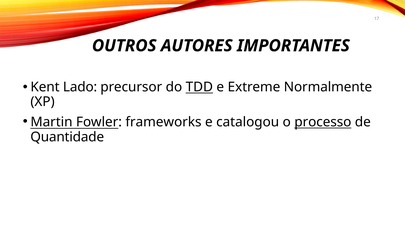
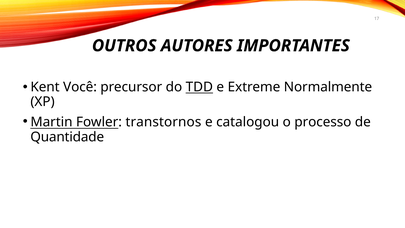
Lado: Lado -> Você
frameworks: frameworks -> transtornos
processo underline: present -> none
